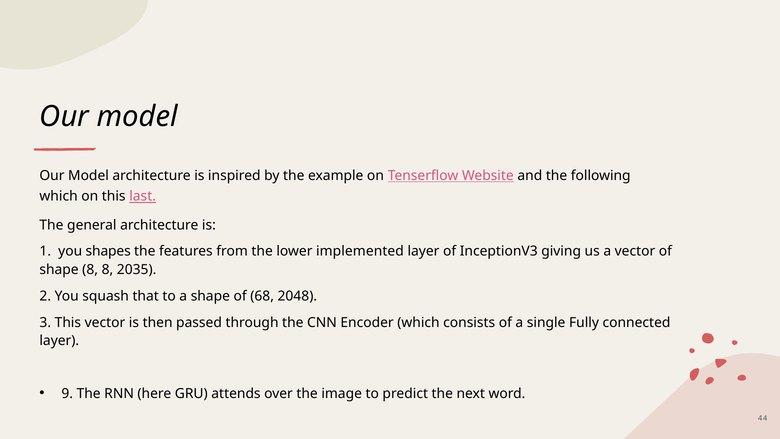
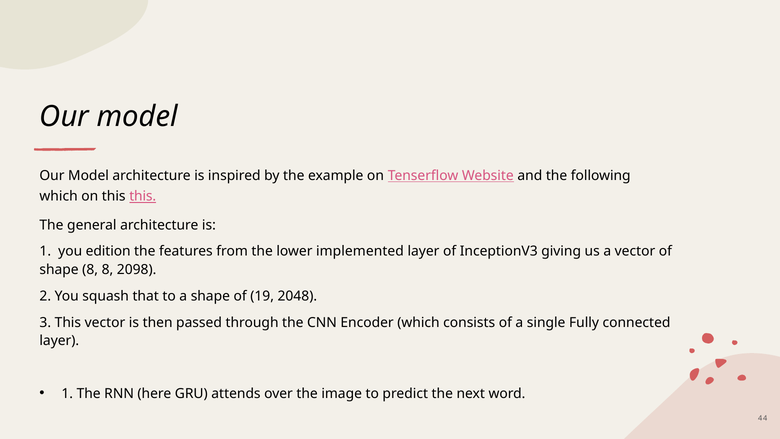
this last: last -> this
shapes: shapes -> edition
2035: 2035 -> 2098
68: 68 -> 19
9 at (67, 393): 9 -> 1
